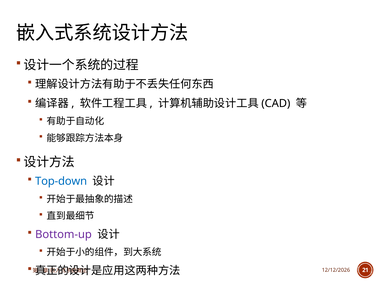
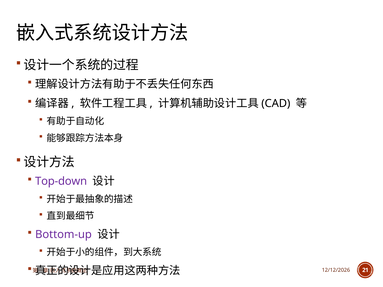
Top-down colour: blue -> purple
